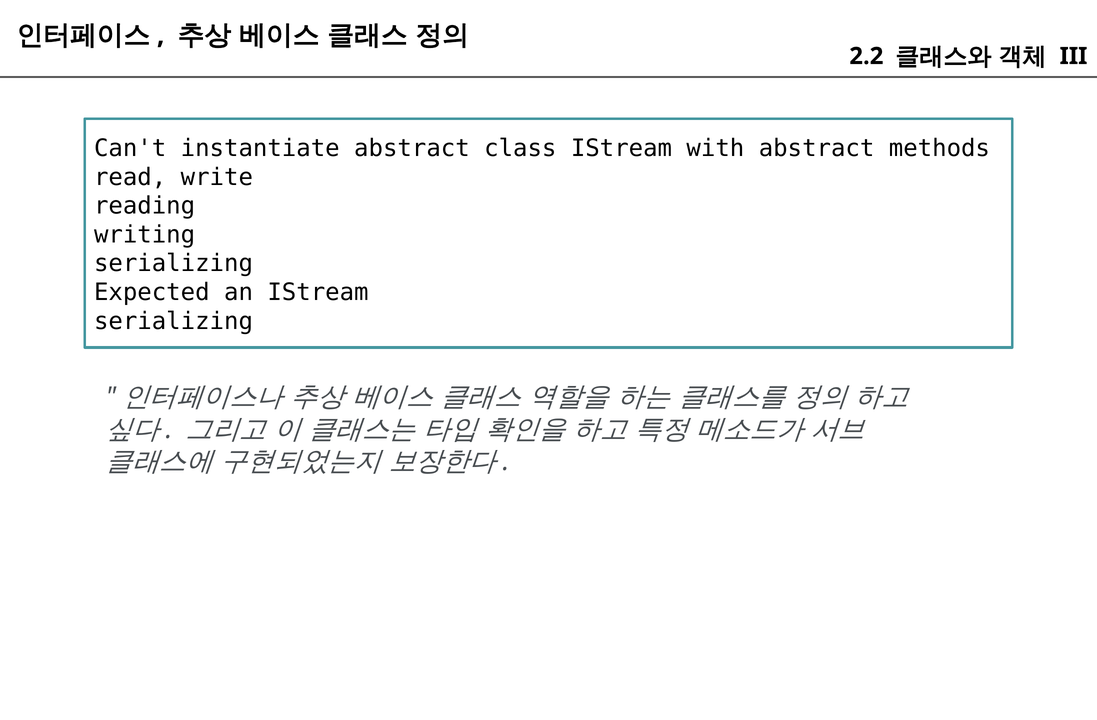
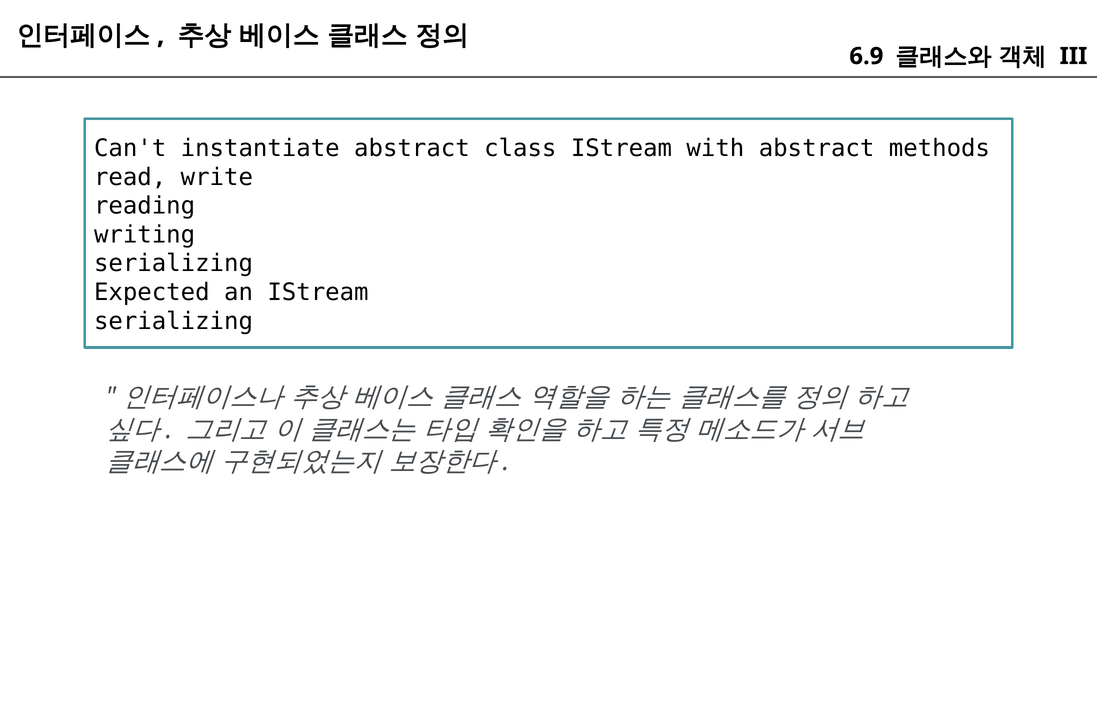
2.2: 2.2 -> 6.9
